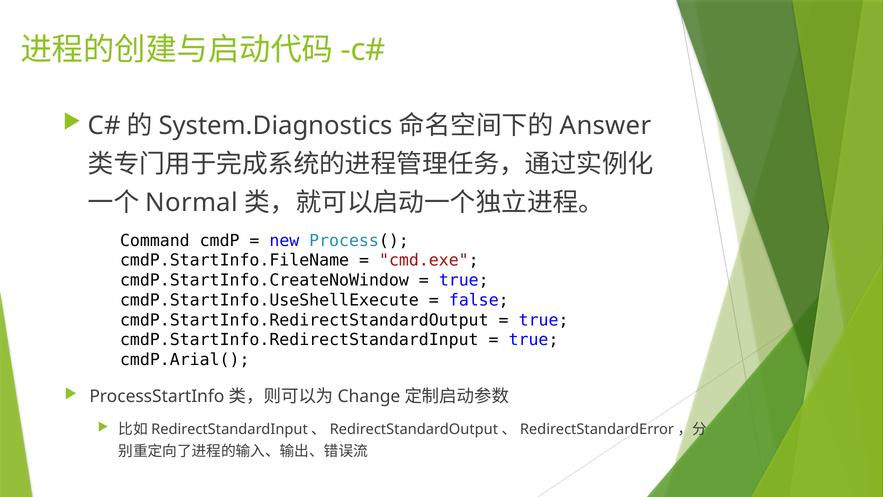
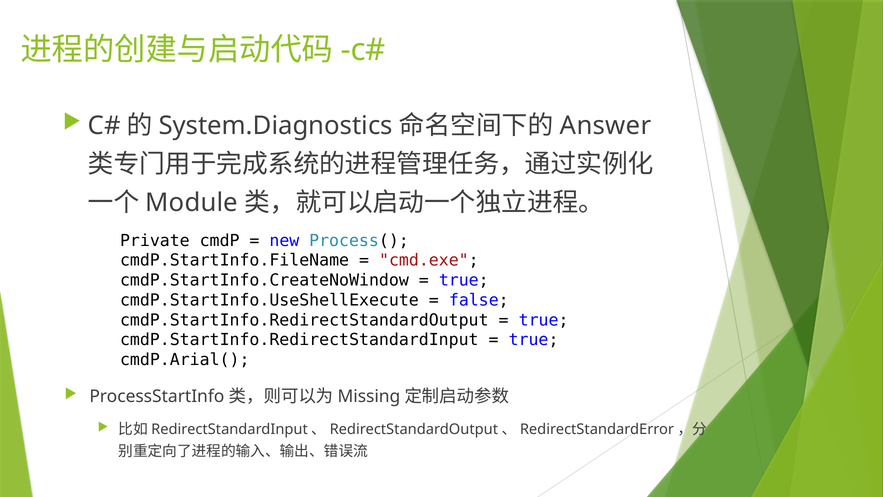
Normal: Normal -> Module
Command: Command -> Private
Change: Change -> Missing
